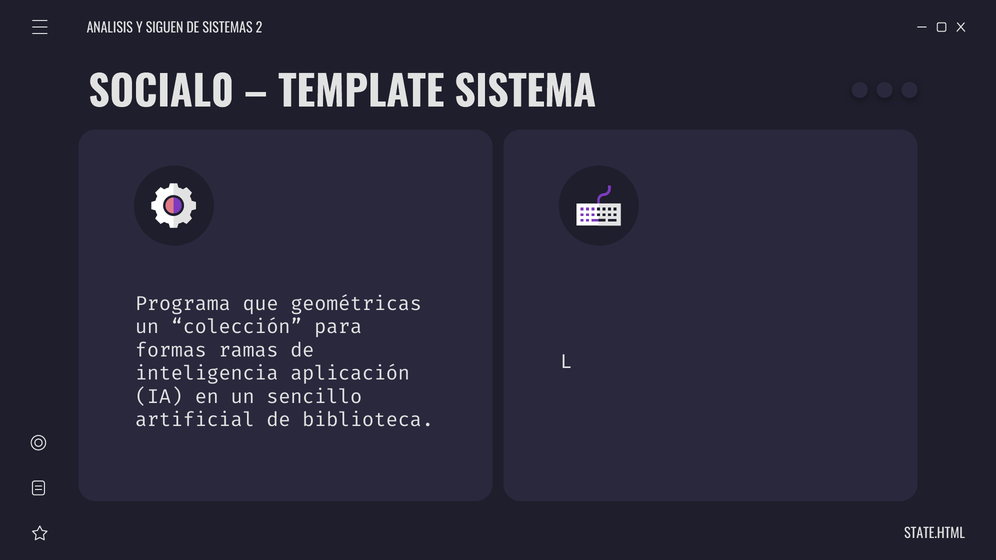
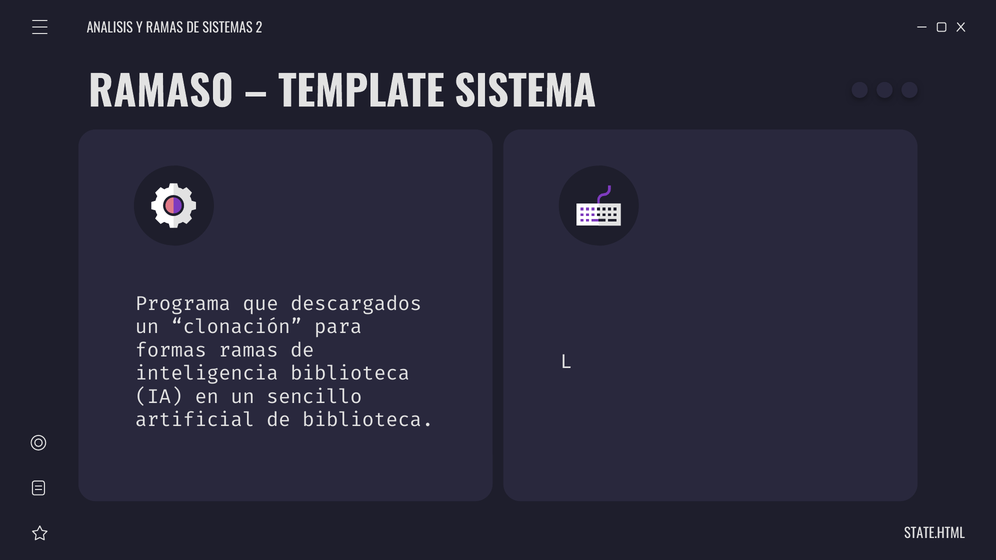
Y SIGUEN: SIGUEN -> RAMAS
SOCIAL0: SOCIAL0 -> RAMAS0
geométricas: geométricas -> descargados
colección: colección -> clonación
inteligencia aplicación: aplicación -> biblioteca
